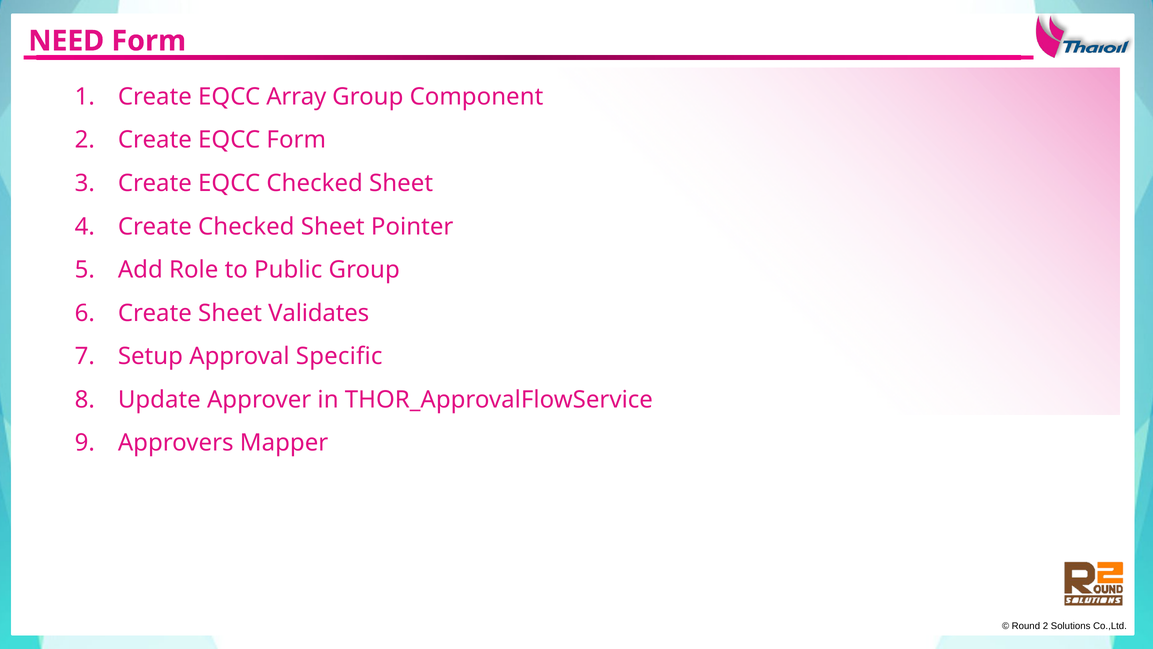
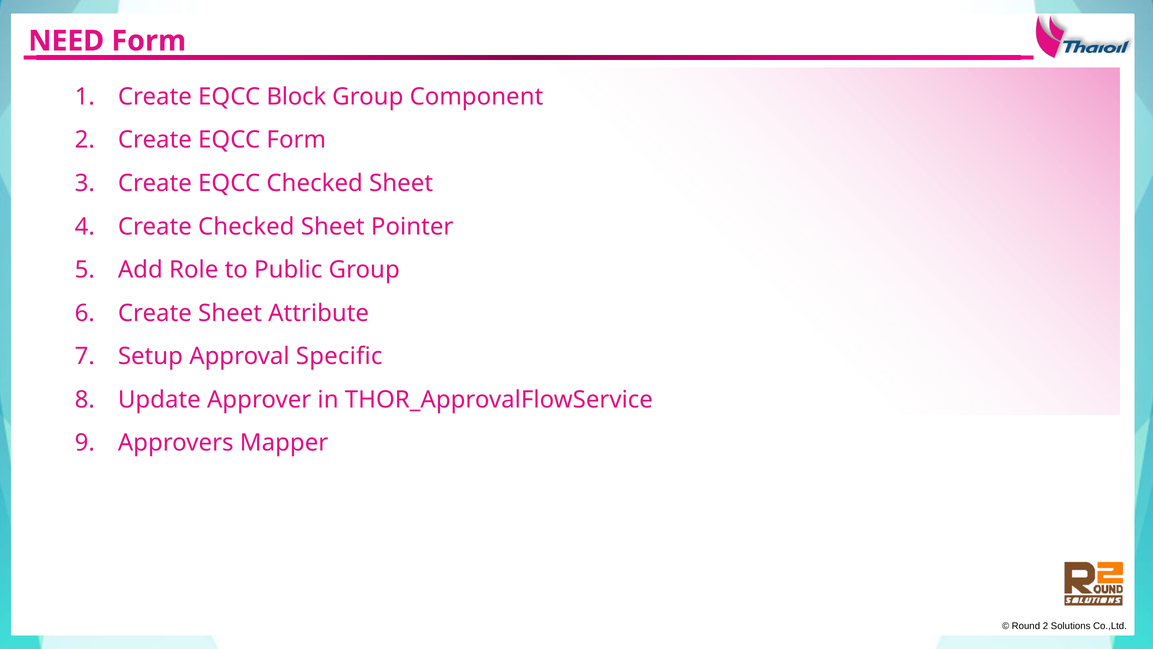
Array: Array -> Block
Validates: Validates -> Attribute
